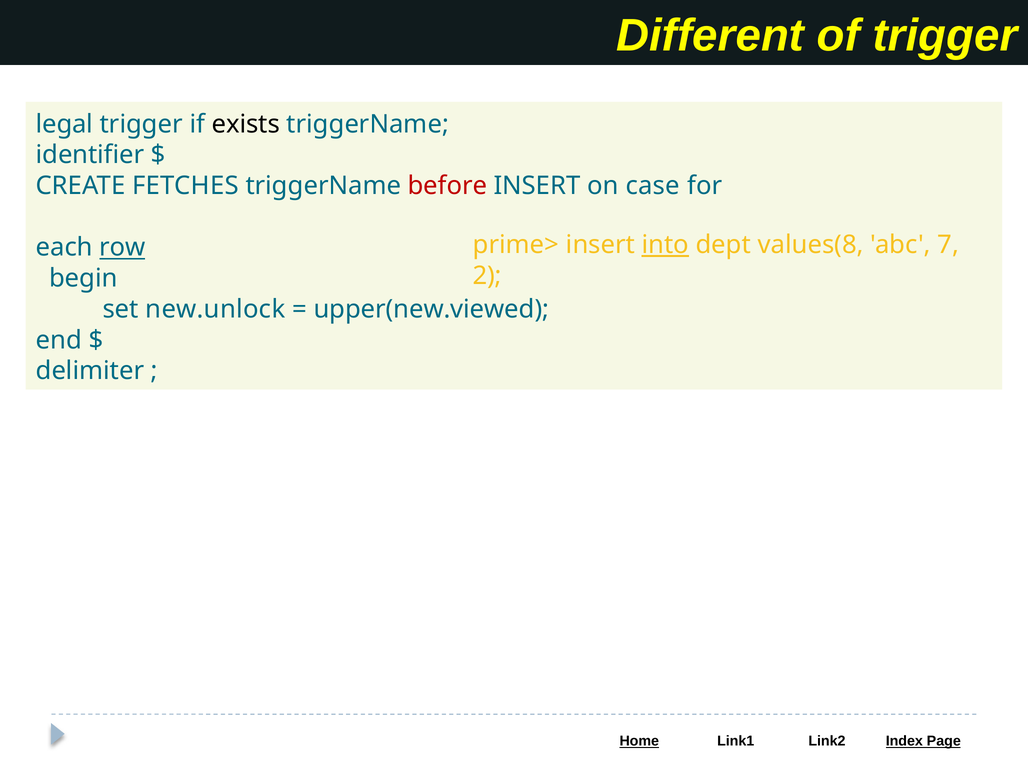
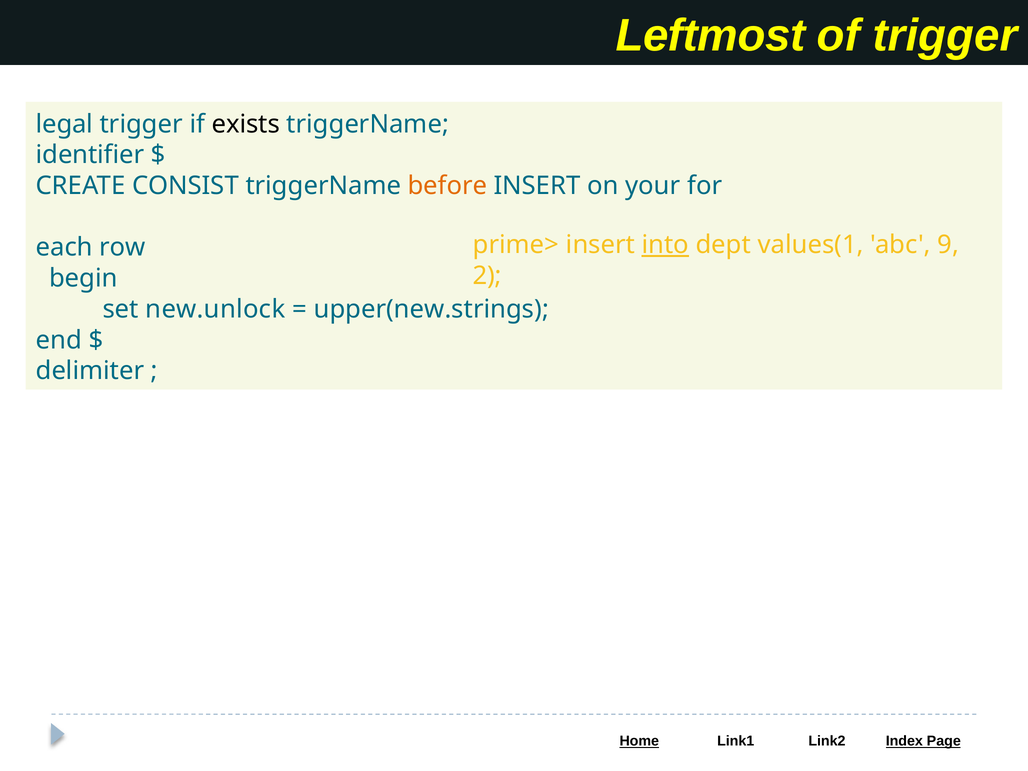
Different: Different -> Leftmost
FETCHES: FETCHES -> CONSIST
before colour: red -> orange
case: case -> your
values(8: values(8 -> values(1
7: 7 -> 9
row underline: present -> none
upper(new.viewed: upper(new.viewed -> upper(new.strings
